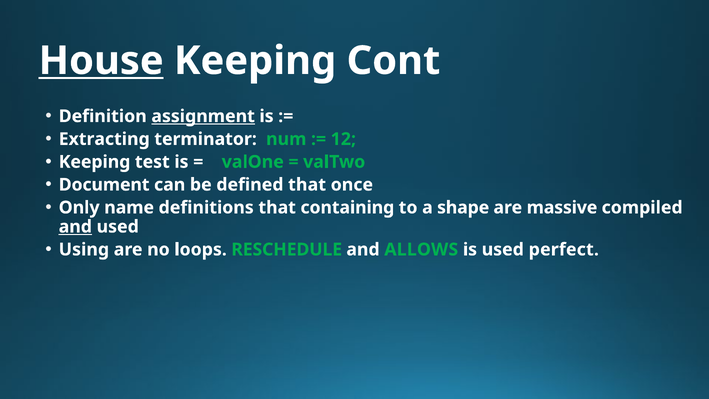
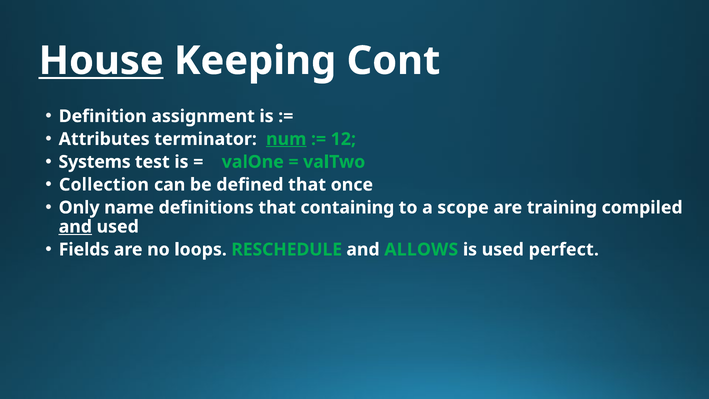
assignment underline: present -> none
Extracting: Extracting -> Attributes
num underline: none -> present
Keeping at (95, 162): Keeping -> Systems
Document: Document -> Collection
shape: shape -> scope
massive: massive -> training
Using: Using -> Fields
